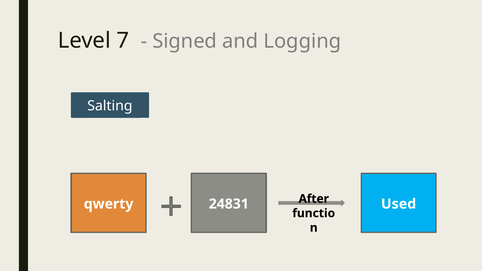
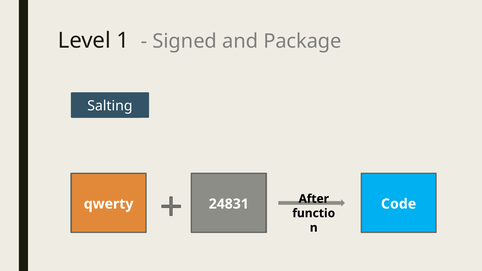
7: 7 -> 1
Logging: Logging -> Package
Used: Used -> Code
